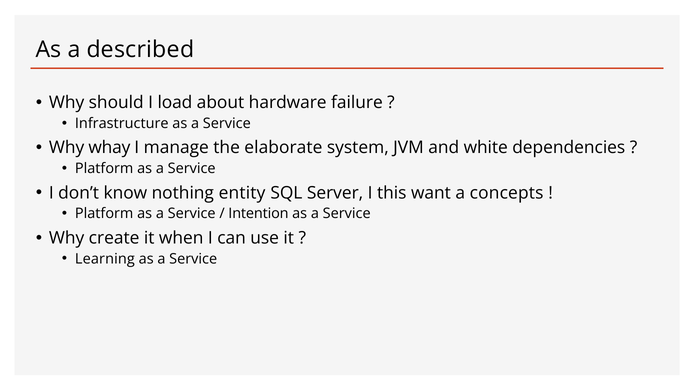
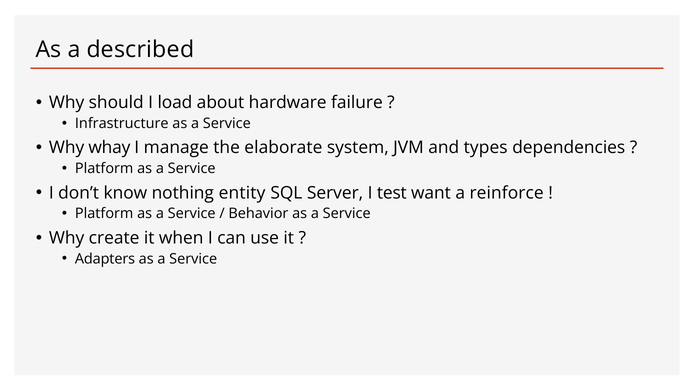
white: white -> types
this: this -> test
concepts: concepts -> reinforce
Intention: Intention -> Behavior
Learning: Learning -> Adapters
